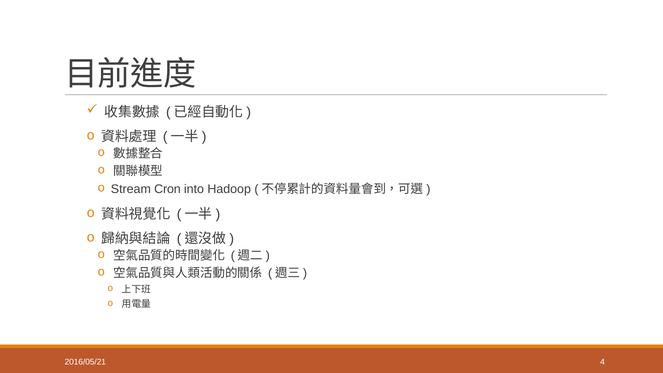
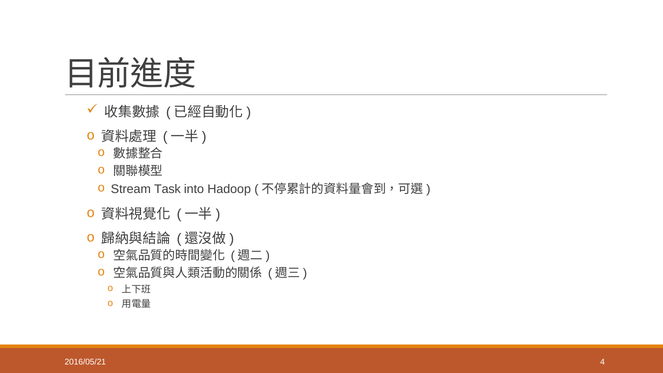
Cron: Cron -> Task
